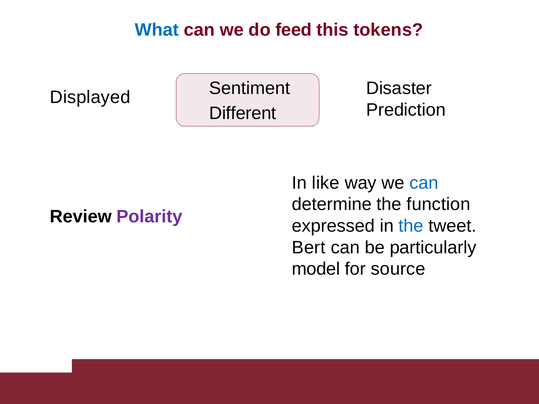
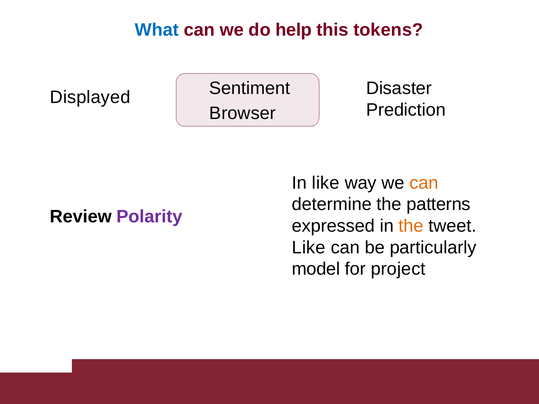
feed: feed -> help
Different: Different -> Browser
can at (424, 183) colour: blue -> orange
function: function -> patterns
the at (411, 226) colour: blue -> orange
Bert at (309, 248): Bert -> Like
source: source -> project
